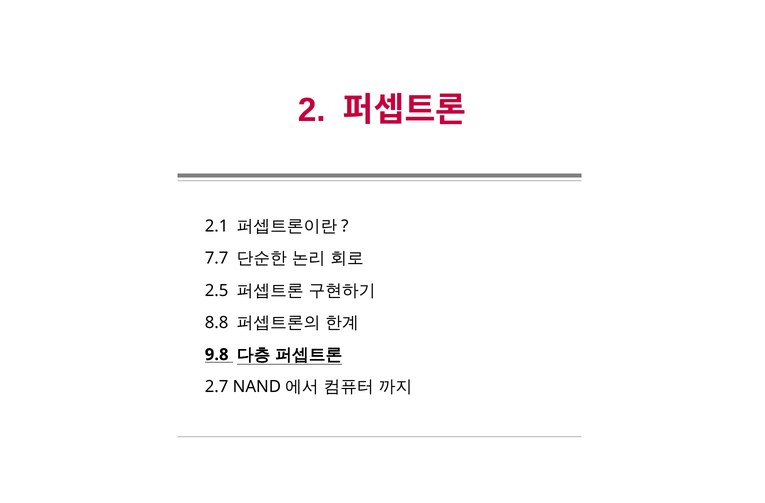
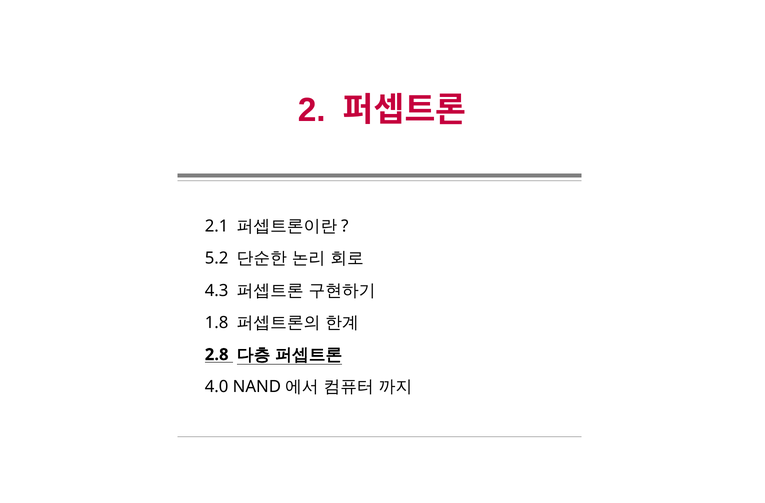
7.7: 7.7 -> 5.2
2.5: 2.5 -> 4.3
8.8: 8.8 -> 1.8
9.8: 9.8 -> 2.8
2.7: 2.7 -> 4.0
